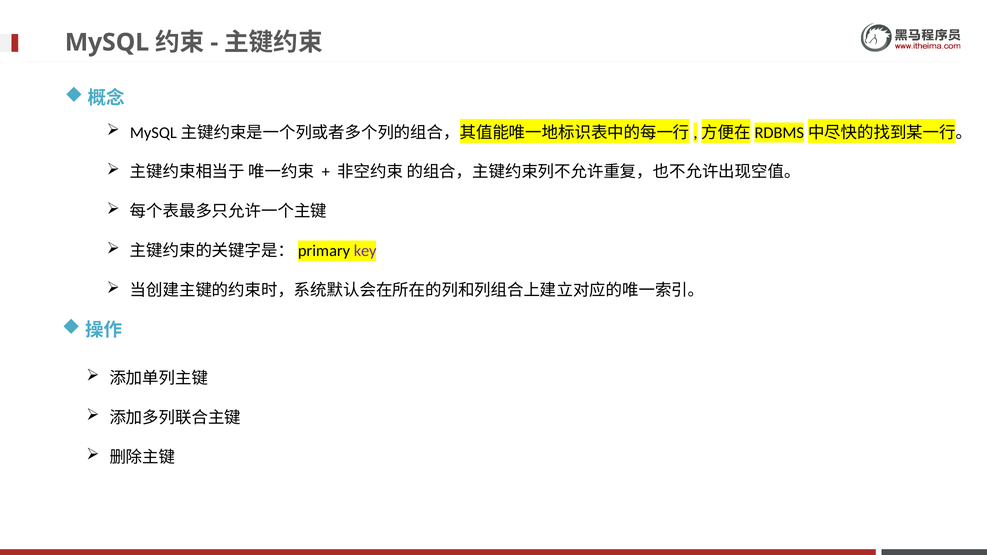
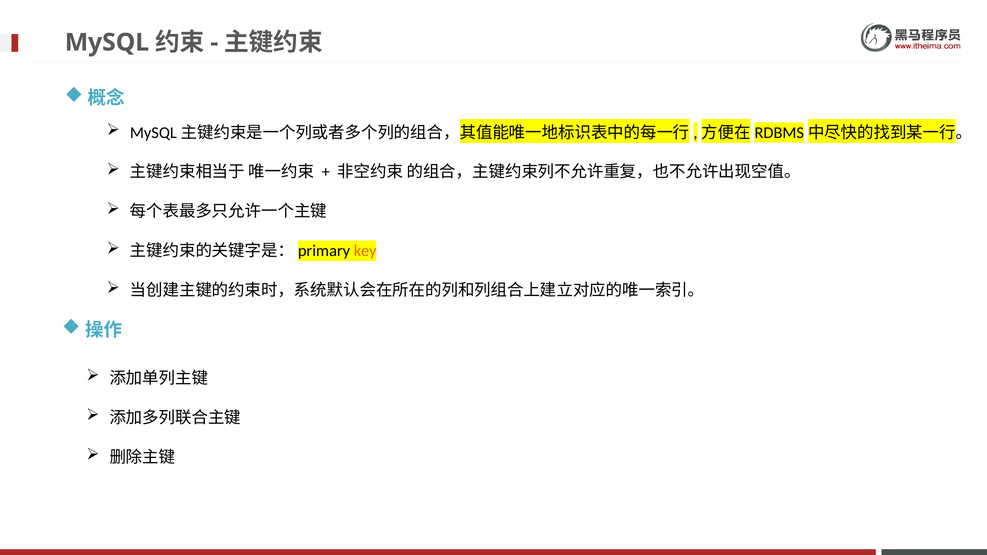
key colour: purple -> orange
